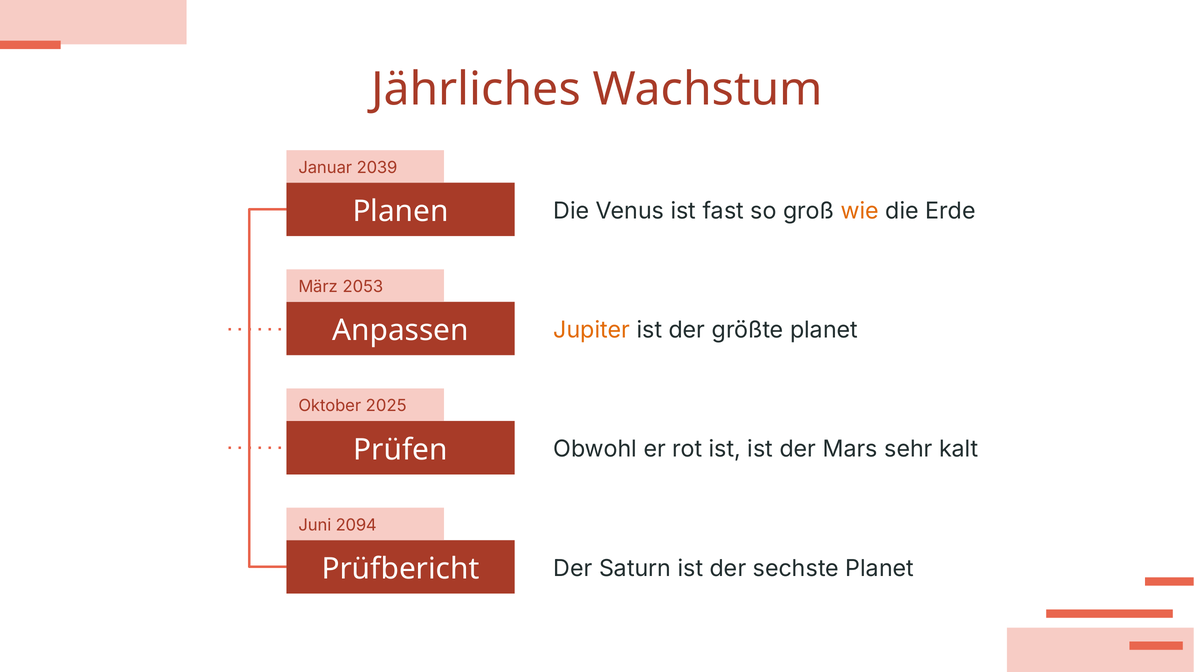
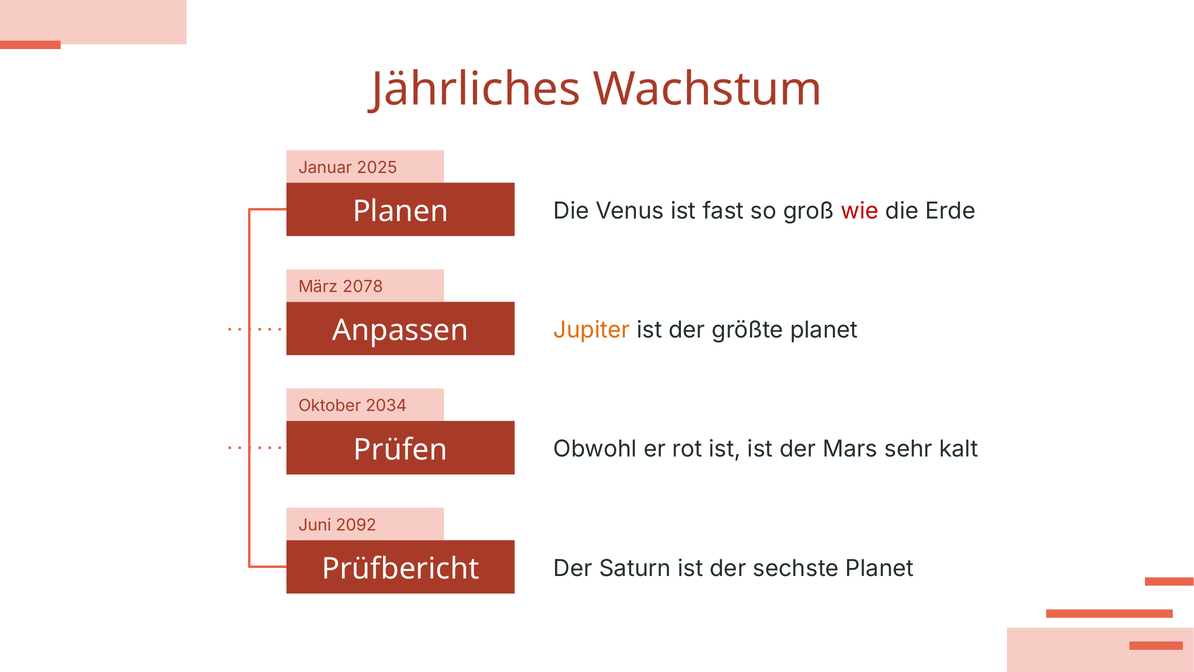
2039: 2039 -> 2025
wie colour: orange -> red
2053: 2053 -> 2078
2025: 2025 -> 2034
2094: 2094 -> 2092
